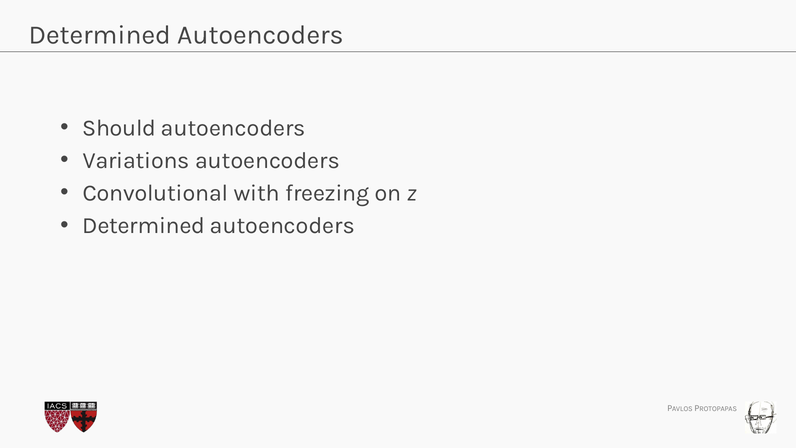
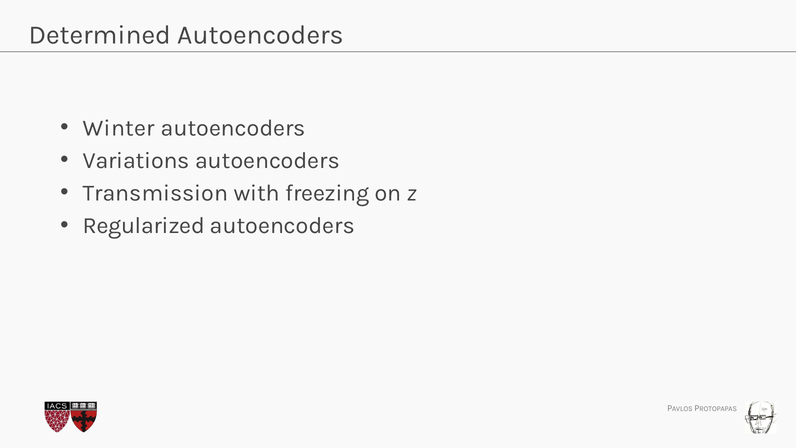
Should: Should -> Winter
Convolutional: Convolutional -> Transmission
Determined at (144, 226): Determined -> Regularized
